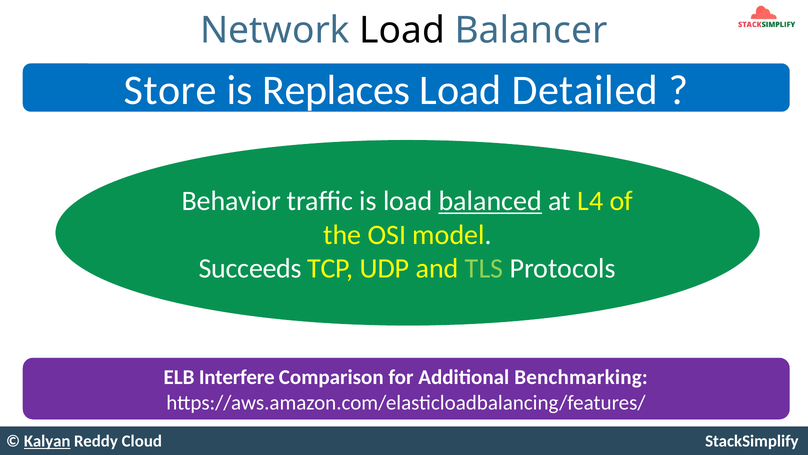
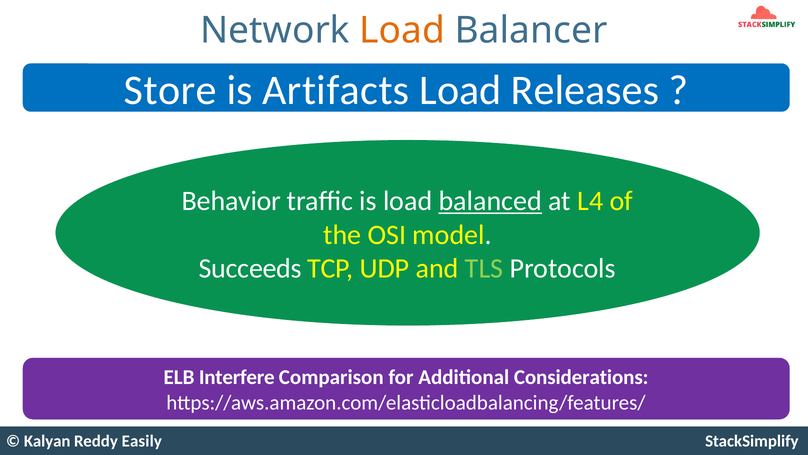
Load at (402, 30) colour: black -> orange
Replaces: Replaces -> Artifacts
Detailed: Detailed -> Releases
Benchmarking: Benchmarking -> Considerations
Kalyan underline: present -> none
Cloud: Cloud -> Easily
